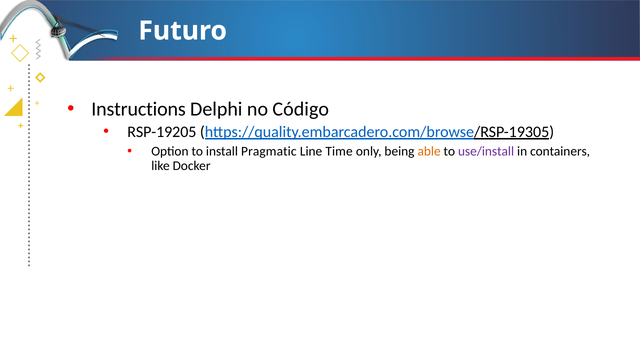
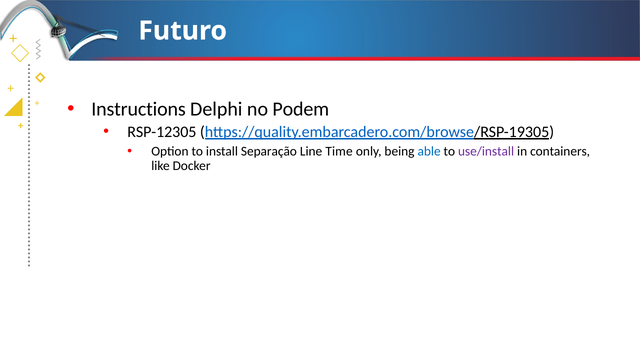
Código: Código -> Podem
RSP-19205: RSP-19205 -> RSP-12305
Pragmatic: Pragmatic -> Separação
able colour: orange -> blue
